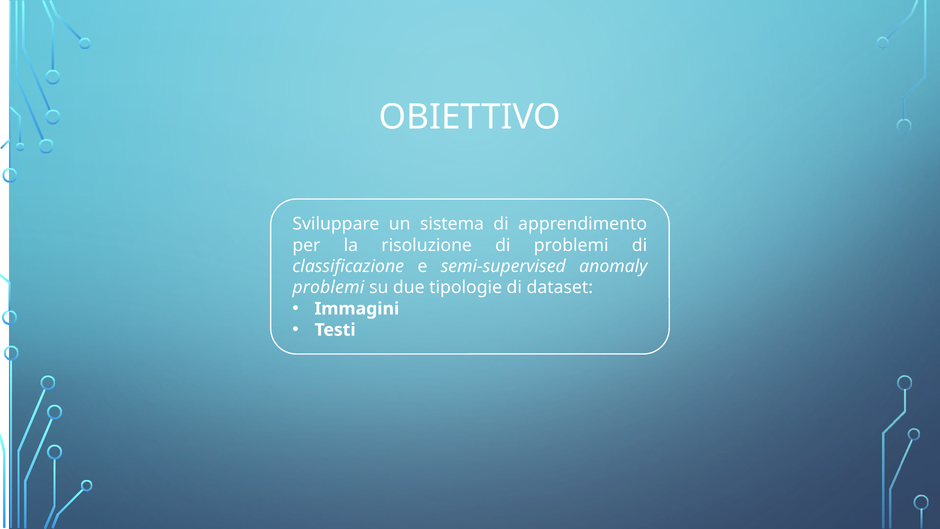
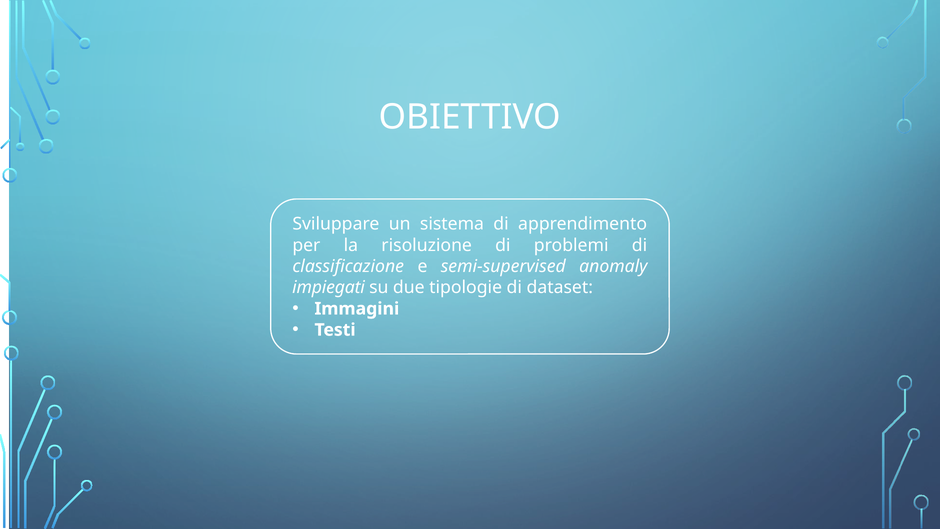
problemi at (328, 287): problemi -> impiegati
